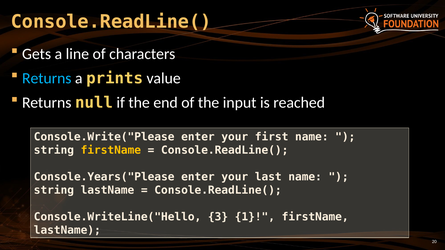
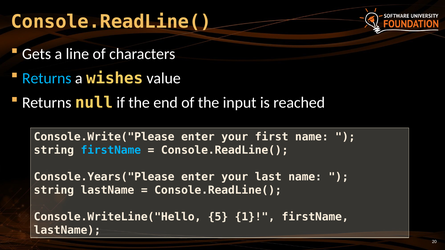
prints: prints -> wishes
firstName at (111, 150) colour: yellow -> light blue
3: 3 -> 5
